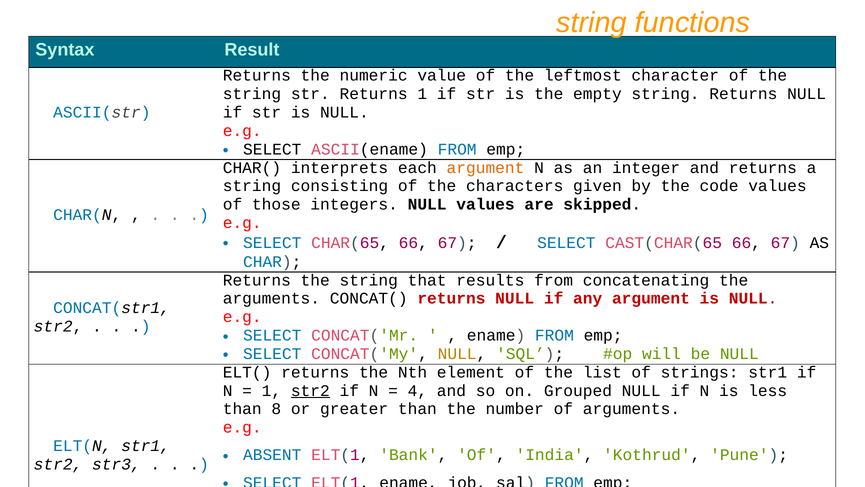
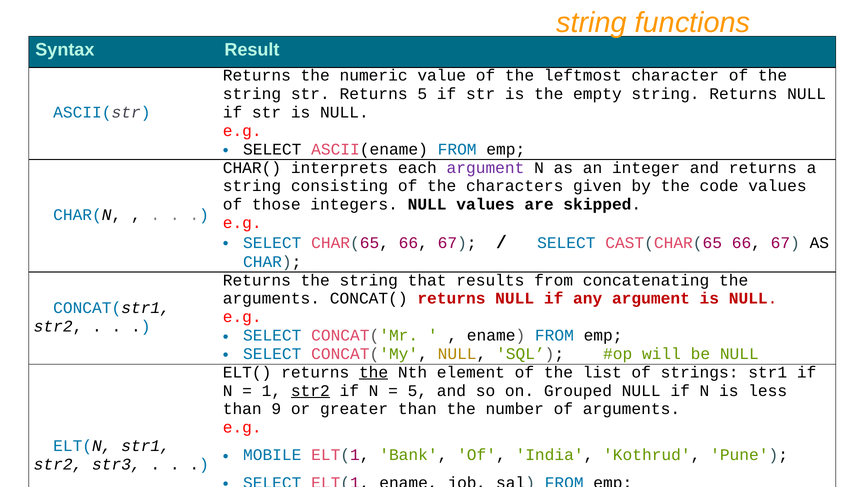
Returns 1: 1 -> 5
argument at (486, 168) colour: orange -> purple
the at (374, 372) underline: none -> present
4 at (417, 390): 4 -> 5
8: 8 -> 9
ABSENT: ABSENT -> MOBILE
